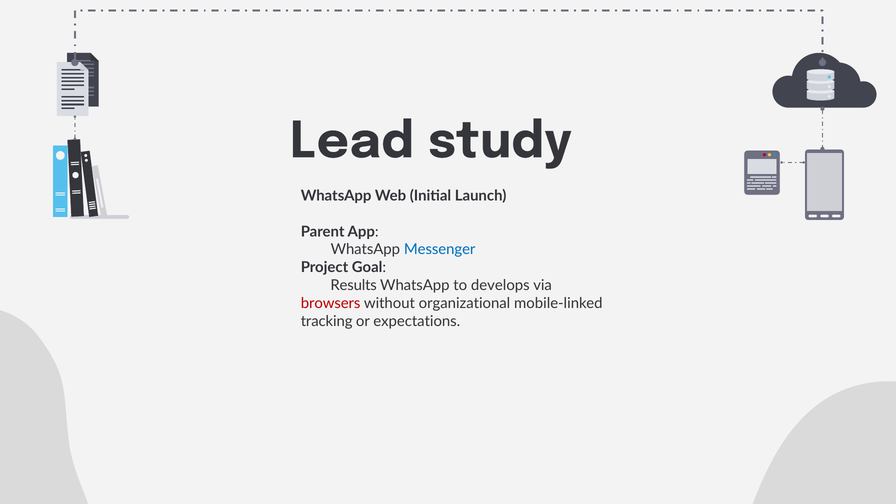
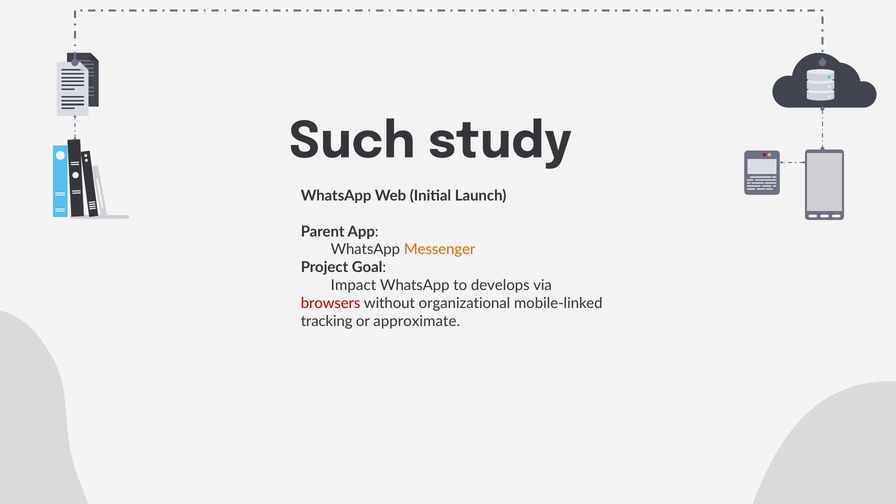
Lead: Lead -> Such
Messenger colour: blue -> orange
Results: Results -> Impact
expectations: expectations -> approximate
